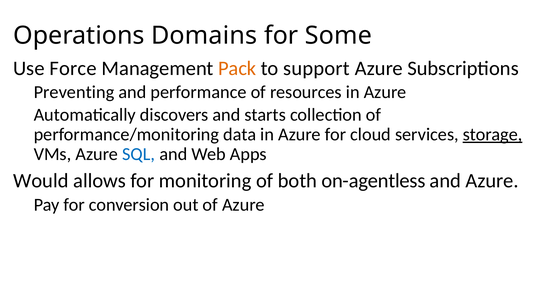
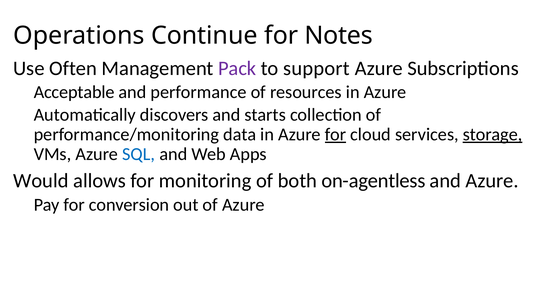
Domains: Domains -> Continue
Some: Some -> Notes
Force: Force -> Often
Pack colour: orange -> purple
Preventing: Preventing -> Acceptable
for at (335, 135) underline: none -> present
